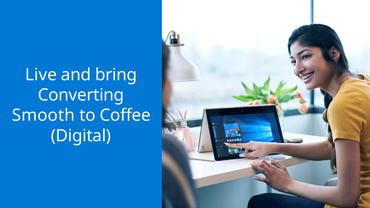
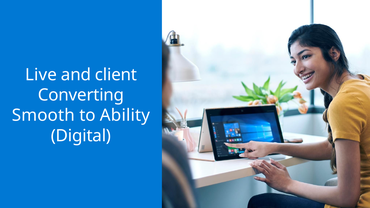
bring: bring -> client
Coffee: Coffee -> Ability
